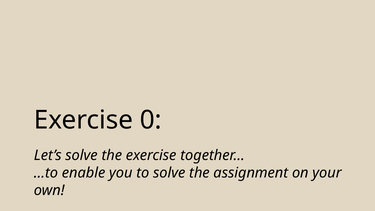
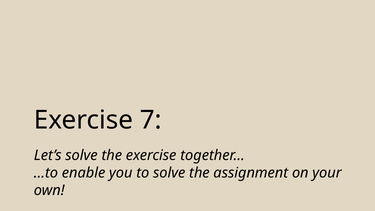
0: 0 -> 7
